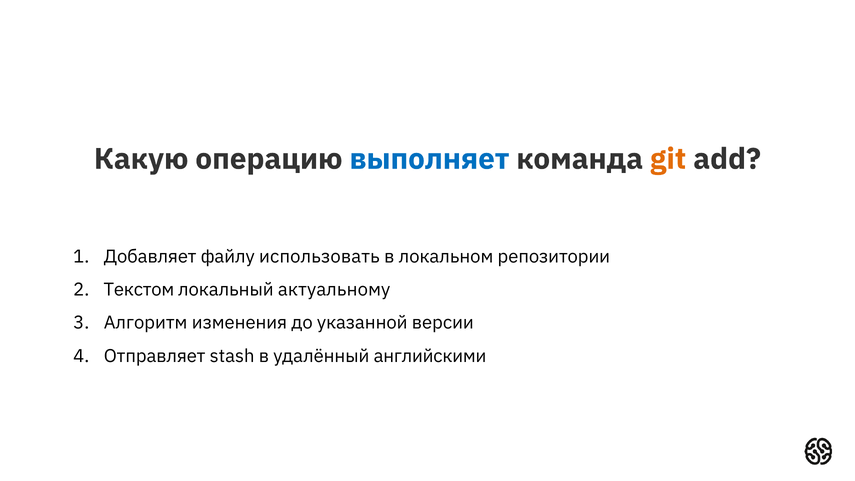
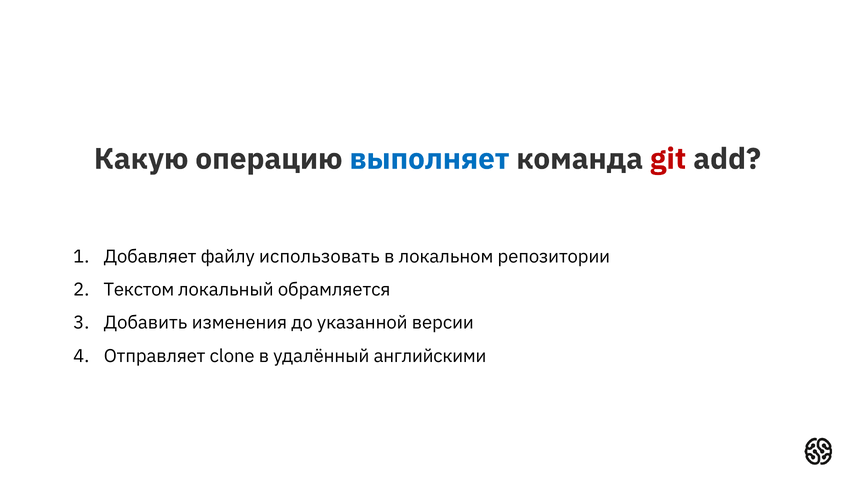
git colour: orange -> red
актуальному: актуальному -> обрамляется
Алгоритм: Алгоритм -> Добавить
stash: stash -> clone
